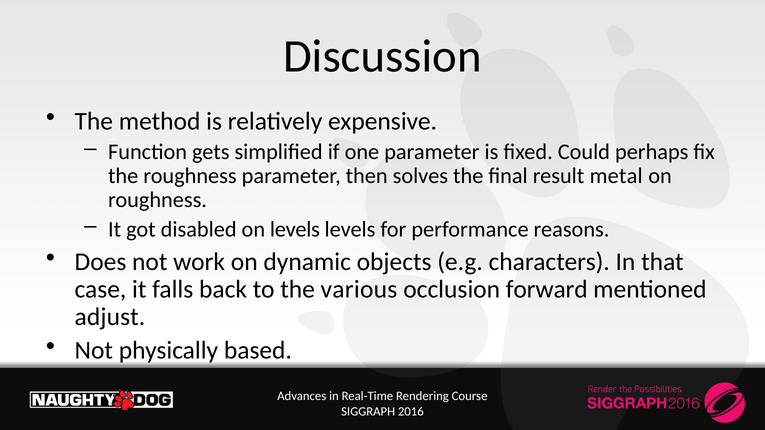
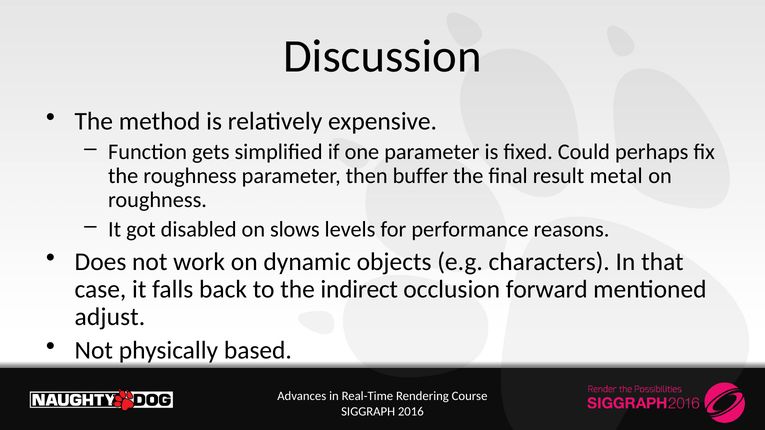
solves: solves -> buffer
on levels: levels -> slows
various: various -> indirect
